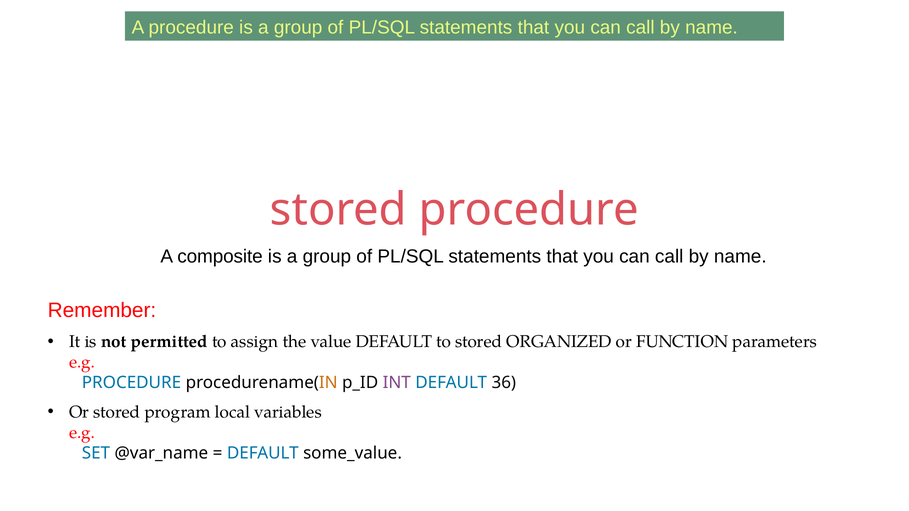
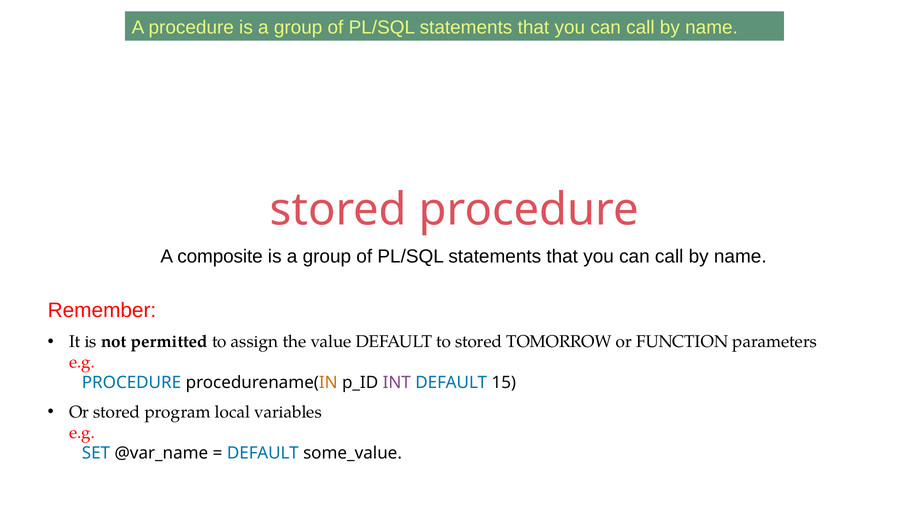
ORGANIZED: ORGANIZED -> TOMORROW
36: 36 -> 15
